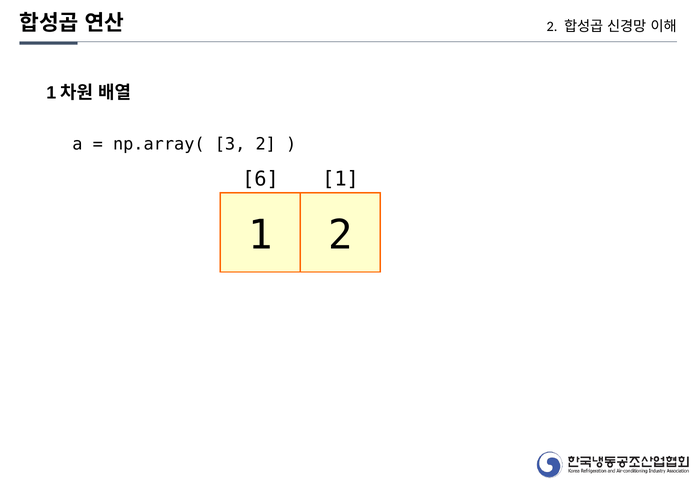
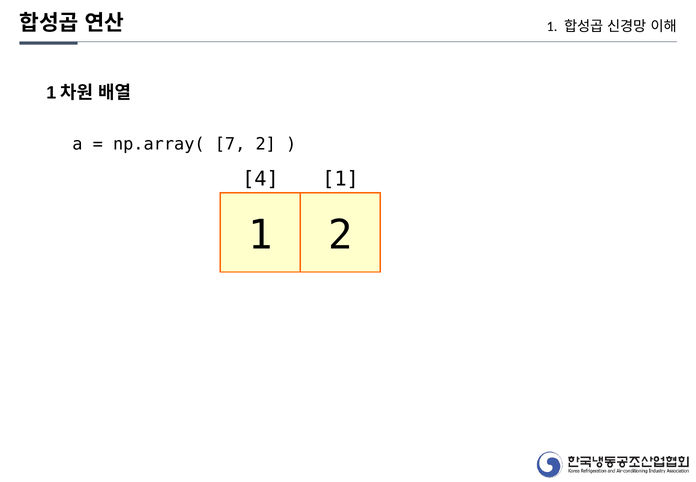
2 at (552, 26): 2 -> 1
3: 3 -> 7
6: 6 -> 4
